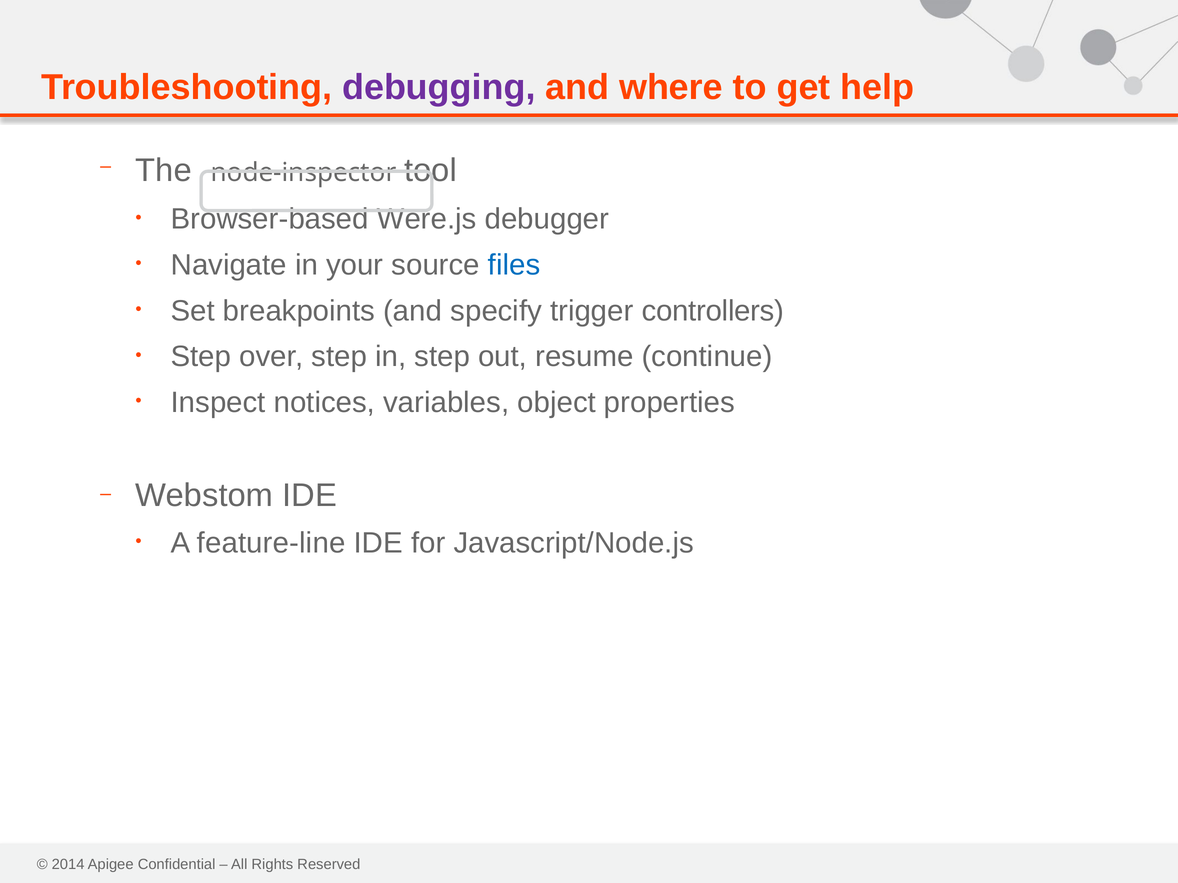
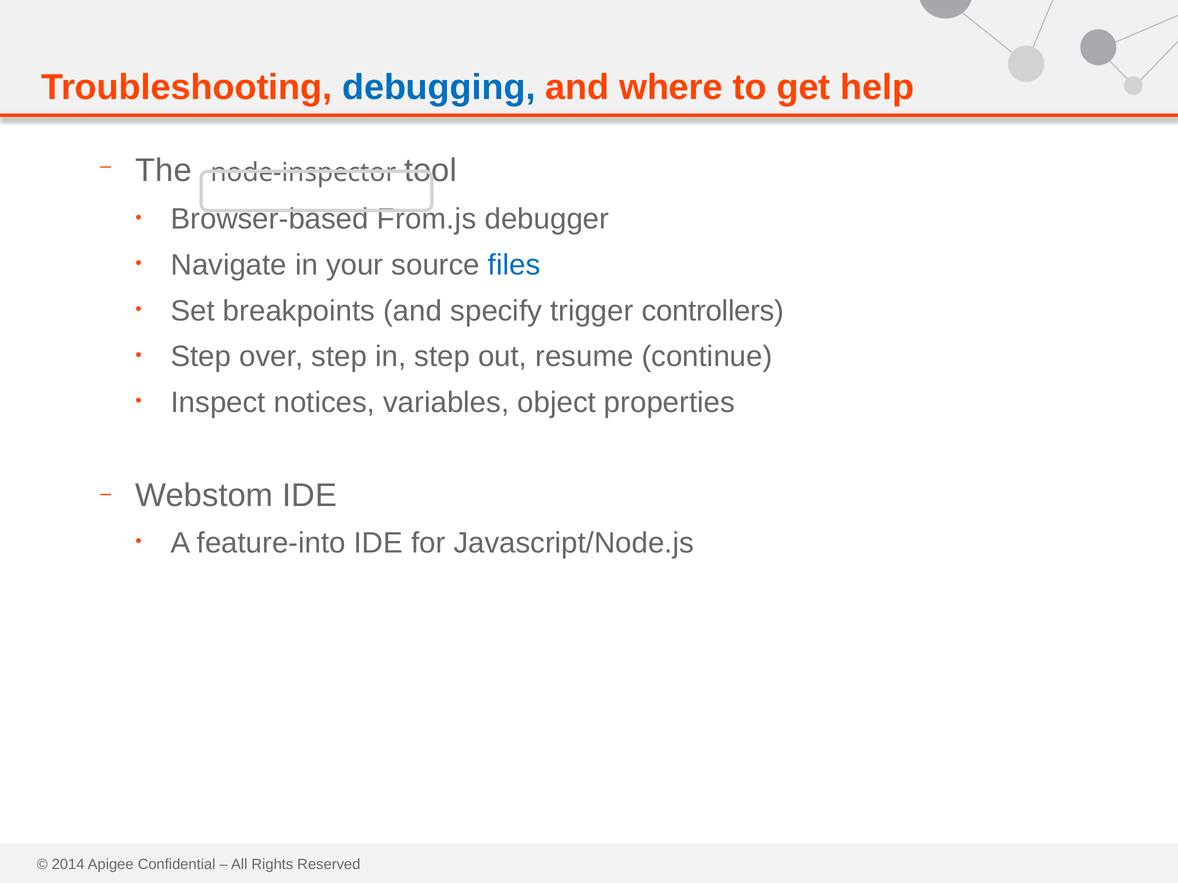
debugging colour: purple -> blue
Were.js: Were.js -> From.js
feature-line: feature-line -> feature-into
